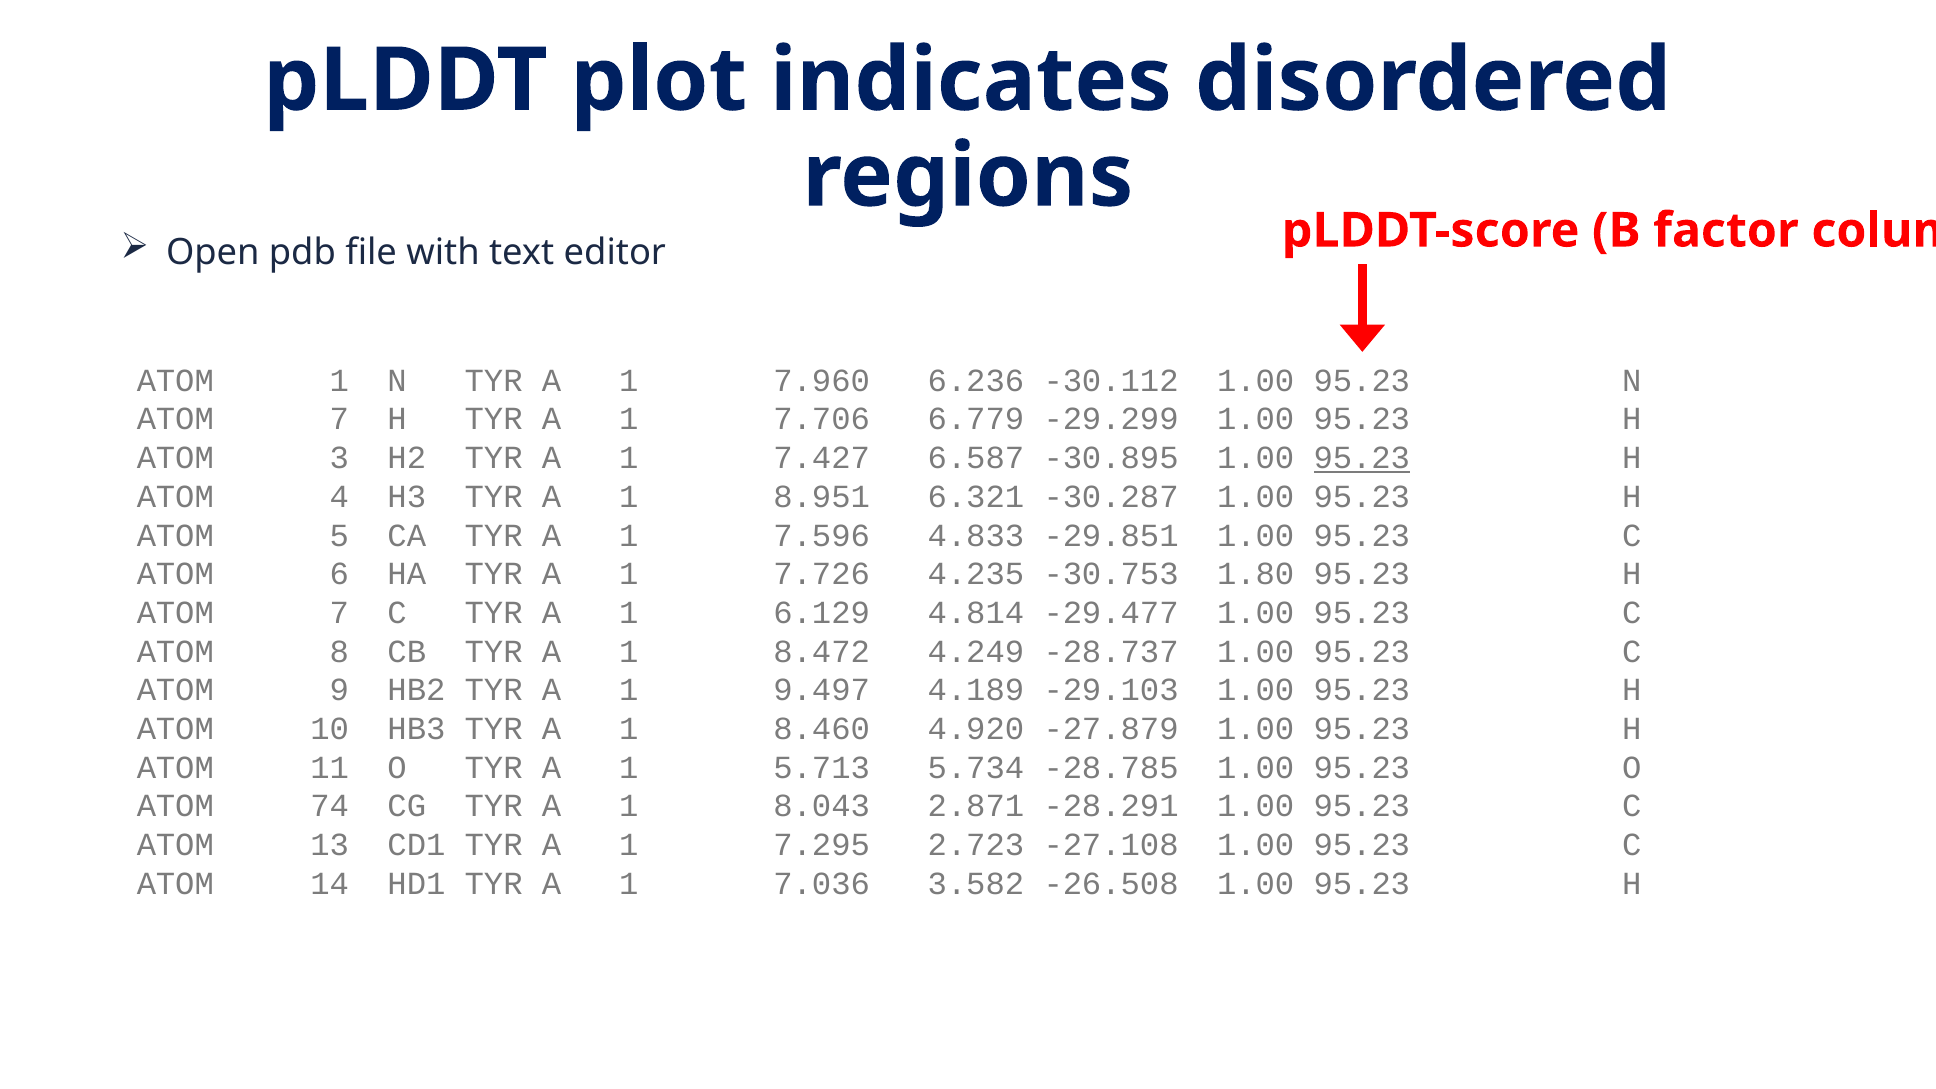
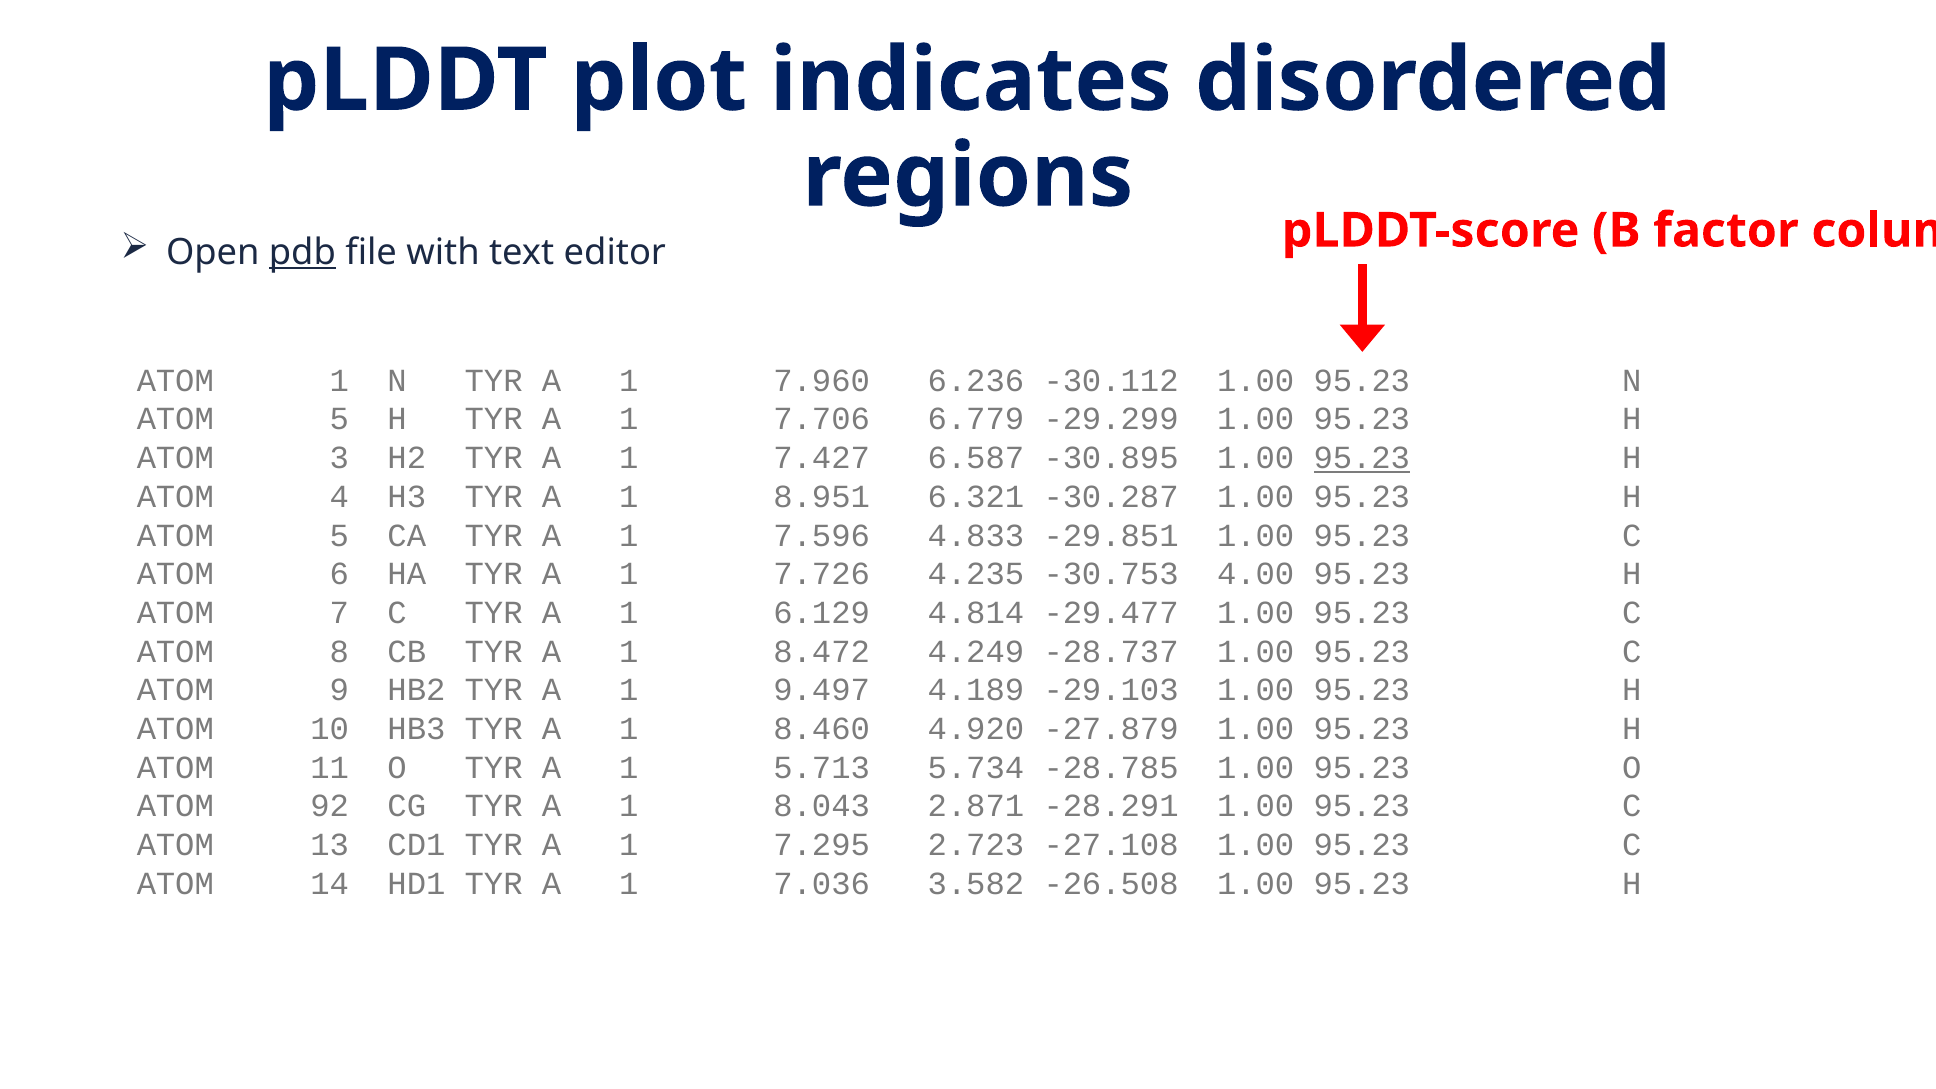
pdb underline: none -> present
7 at (339, 419): 7 -> 5
1.80: 1.80 -> 4.00
74: 74 -> 92
